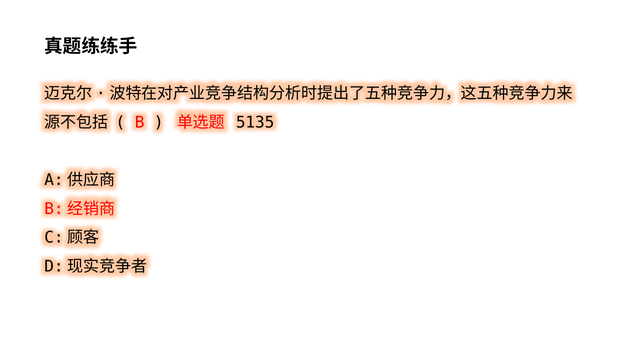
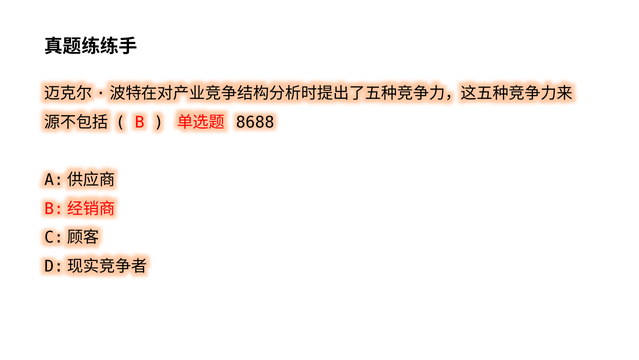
5135: 5135 -> 8688
